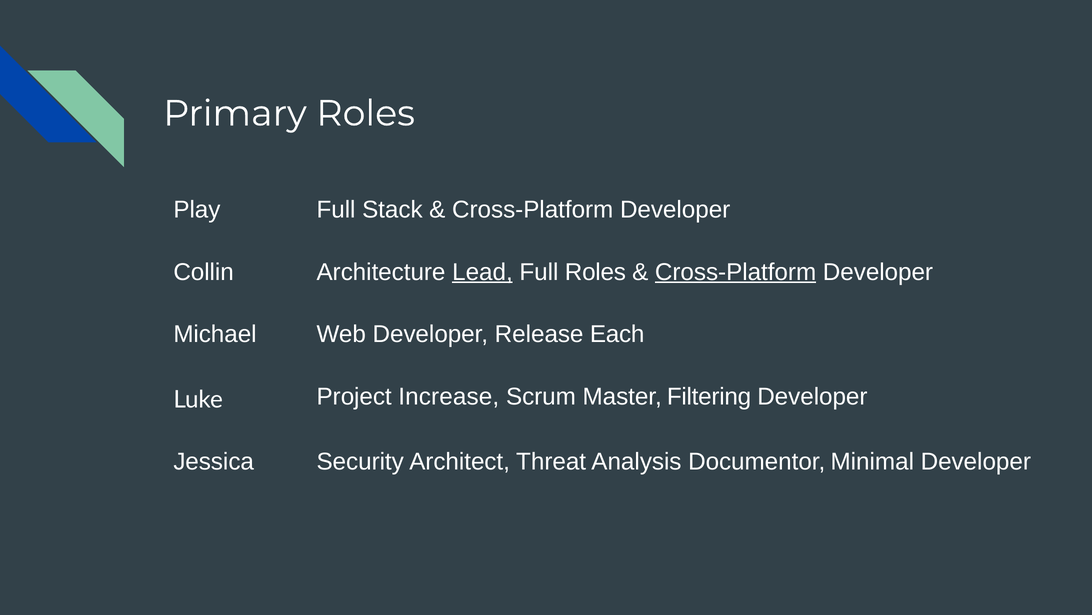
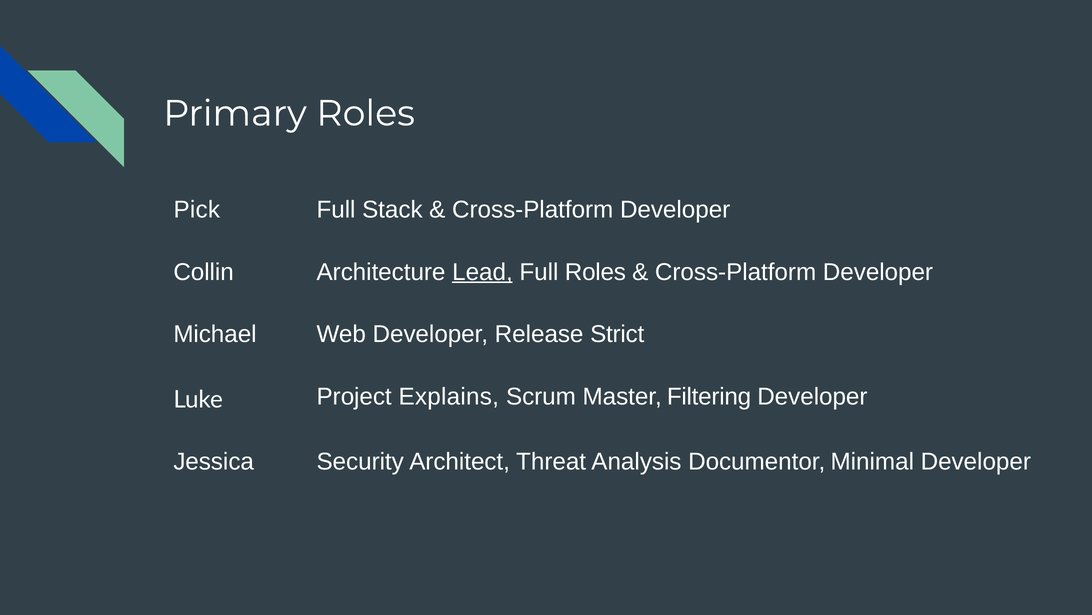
Play: Play -> Pick
Cross-Platform at (736, 272) underline: present -> none
Each: Each -> Strict
Increase: Increase -> Explains
